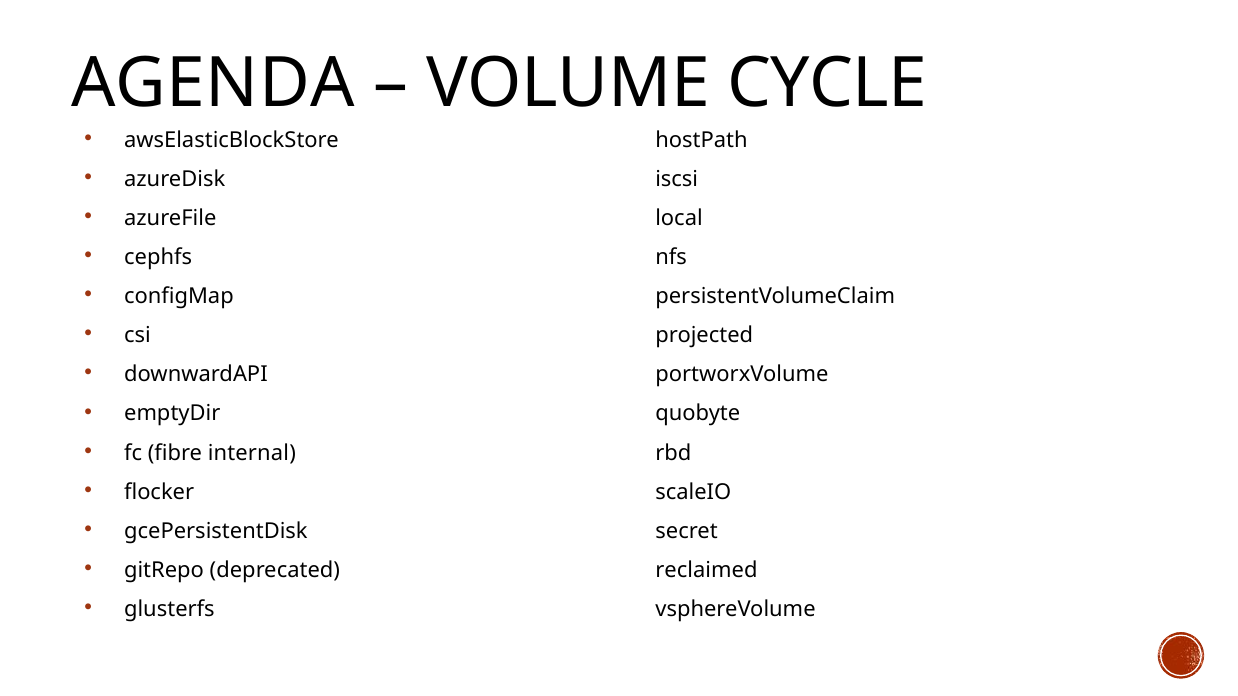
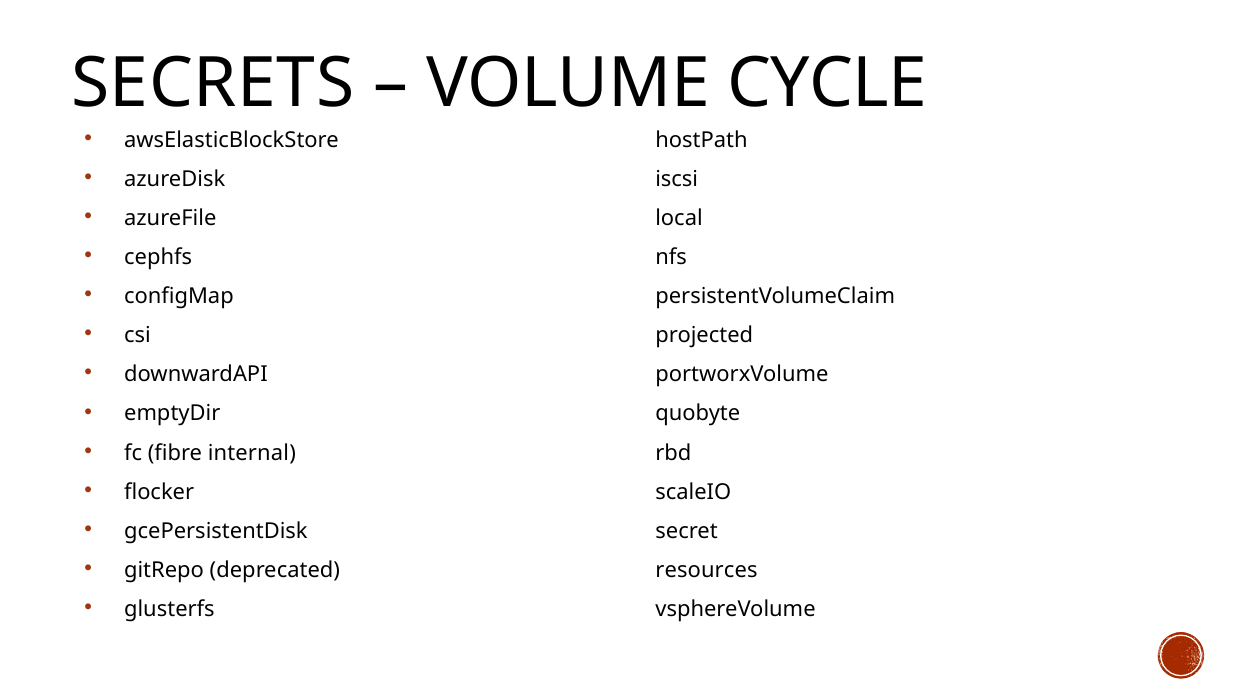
AGENDA: AGENDA -> SECRETS
reclaimed: reclaimed -> resources
